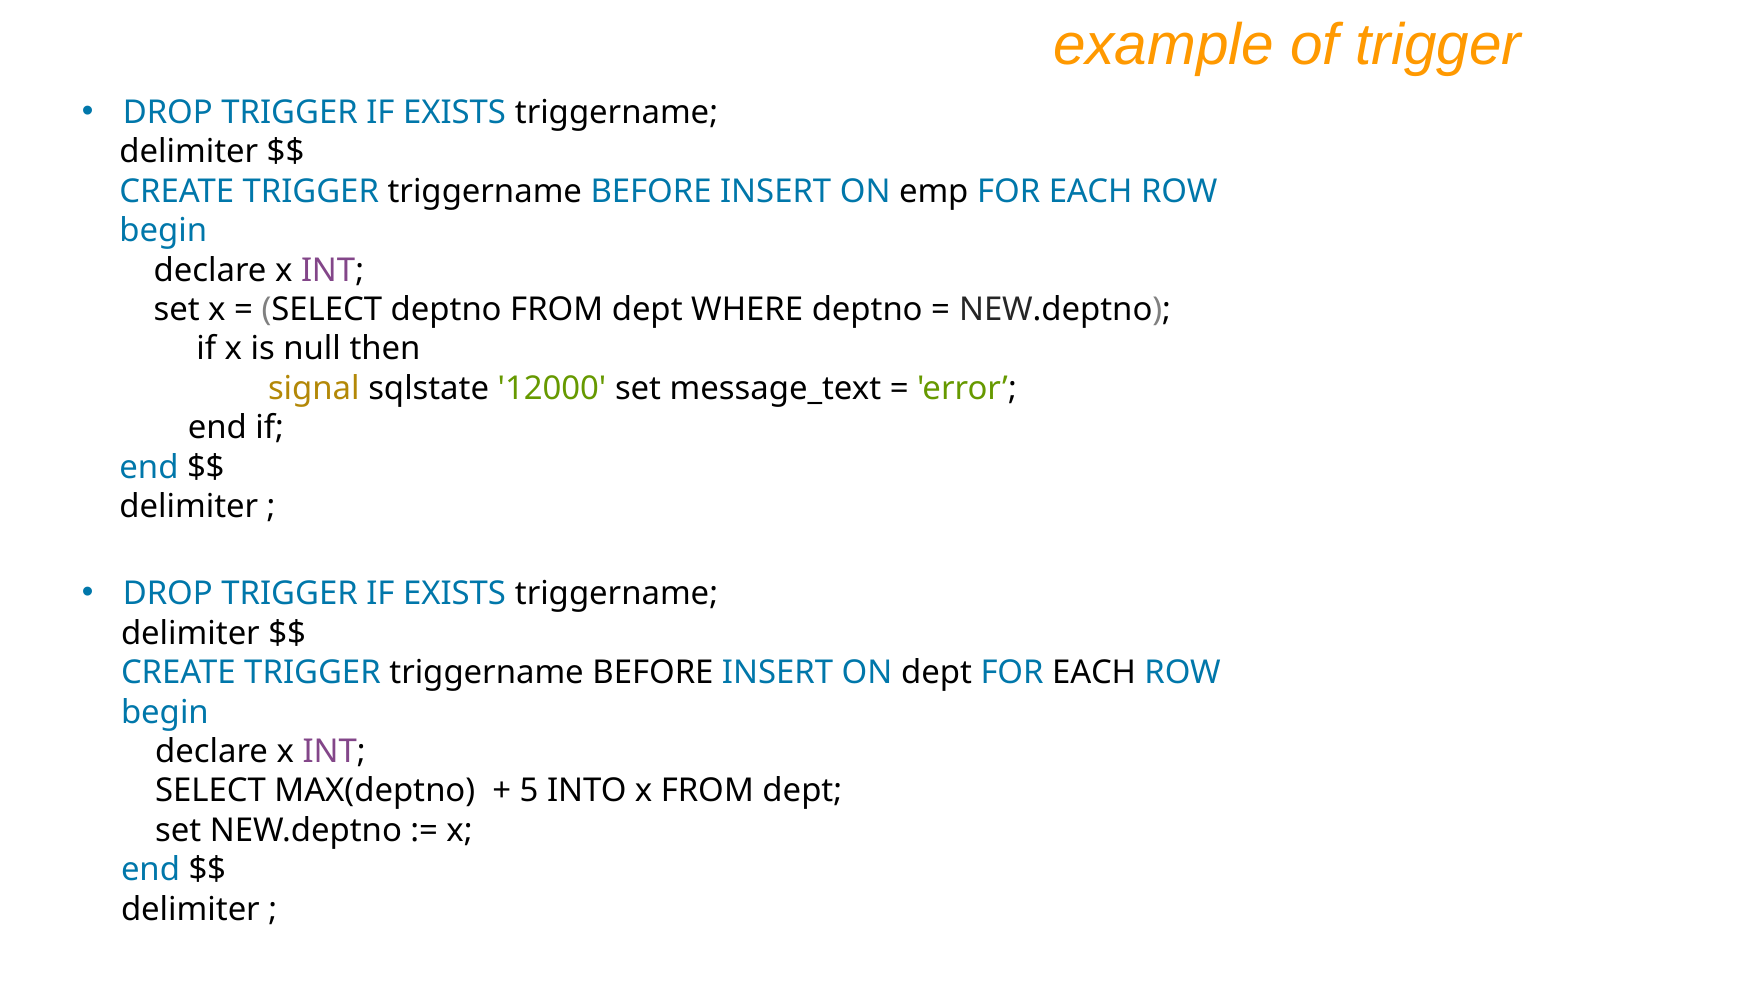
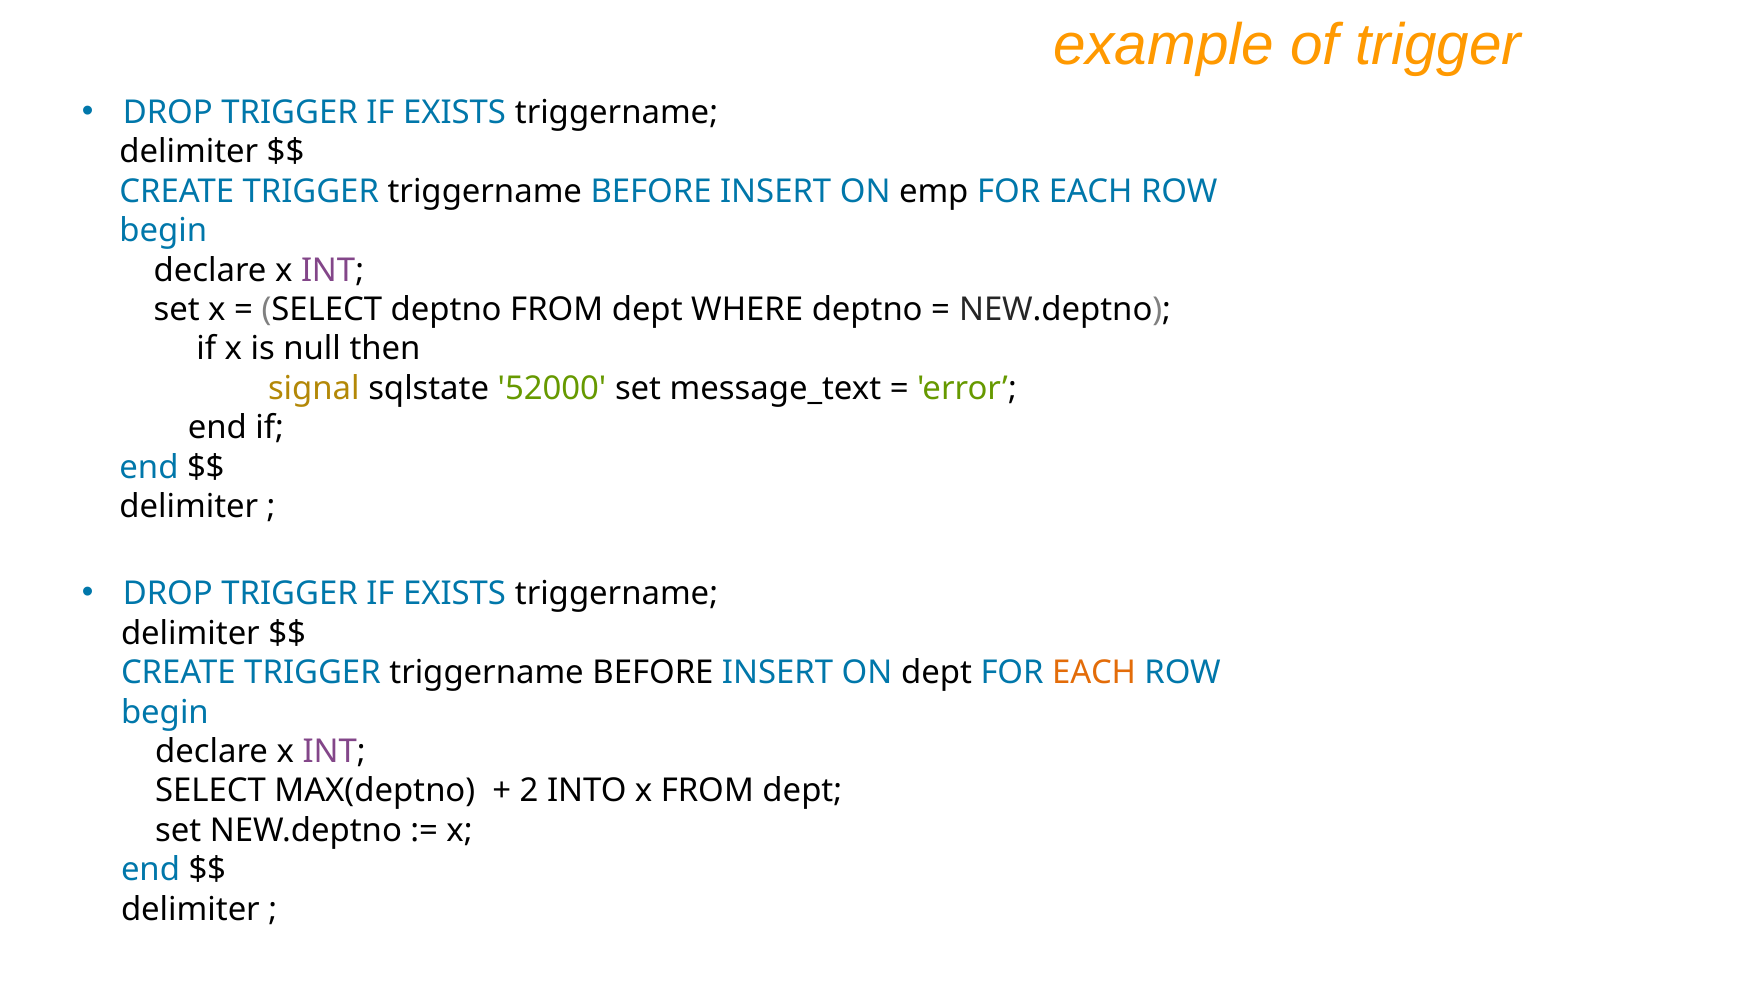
12000: 12000 -> 52000
EACH at (1094, 673) colour: black -> orange
5: 5 -> 2
